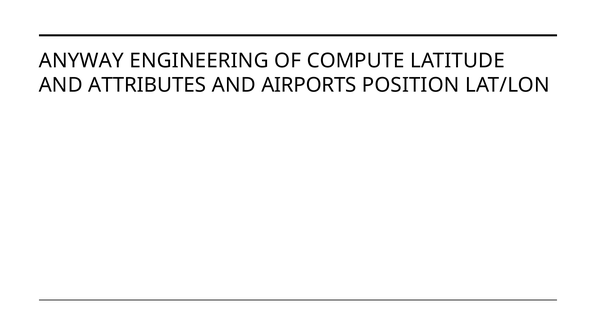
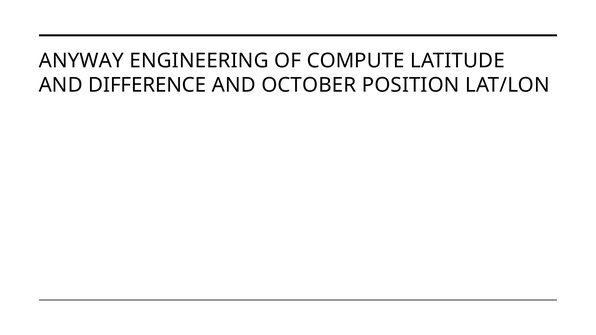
ATTRIBUTES: ATTRIBUTES -> DIFFERENCE
AIRPORTS: AIRPORTS -> OCTOBER
